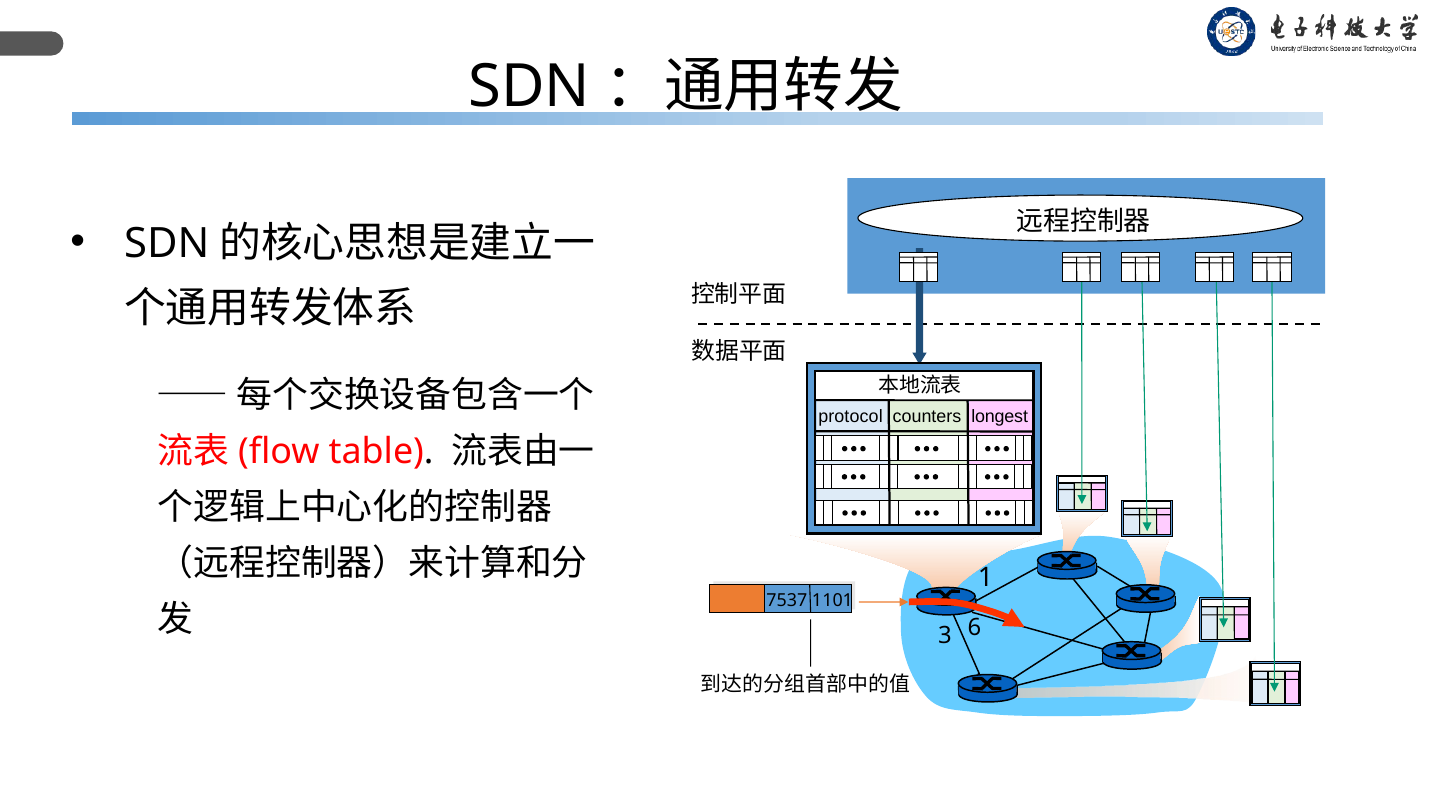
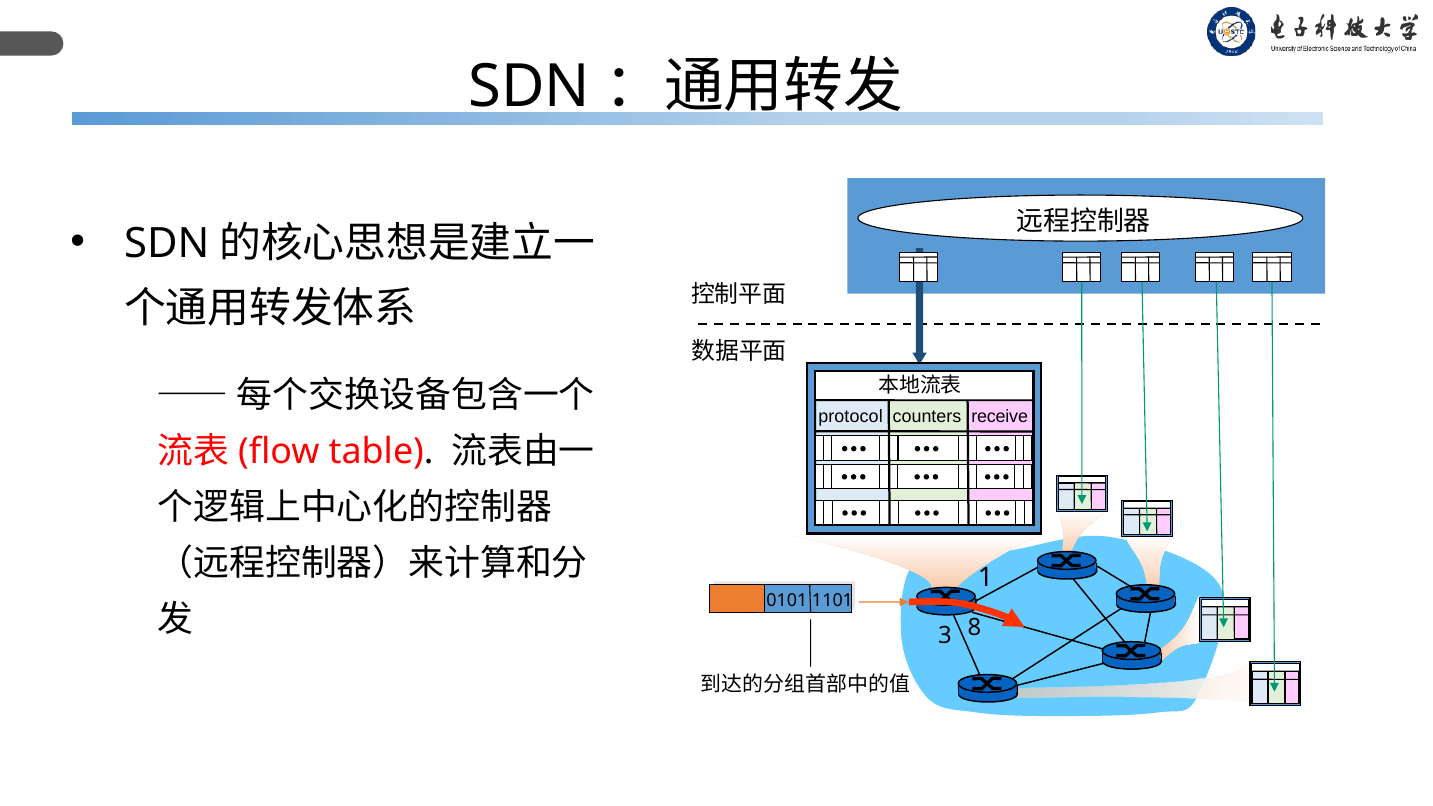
longest: longest -> receive
7537: 7537 -> 0101
6: 6 -> 8
